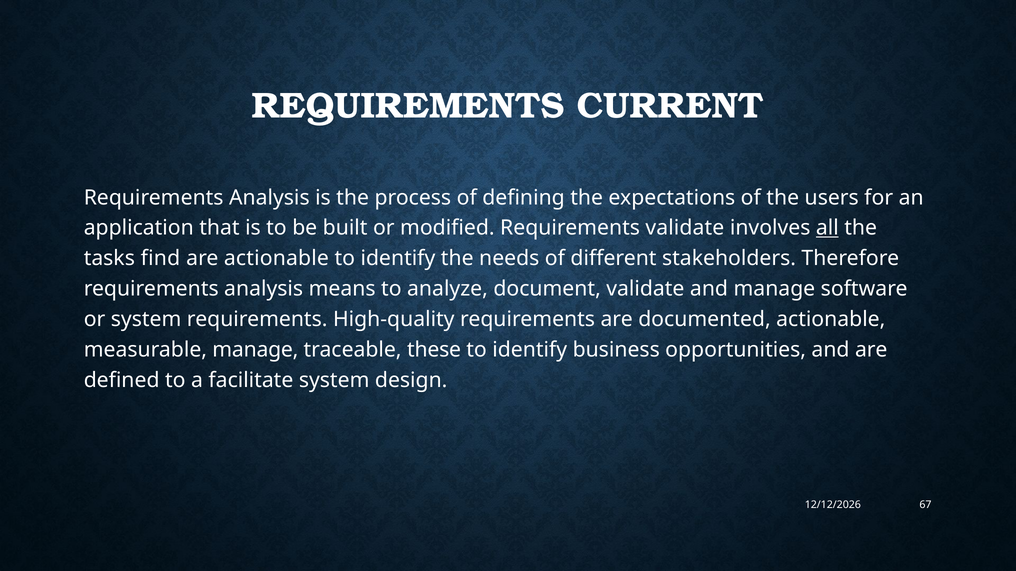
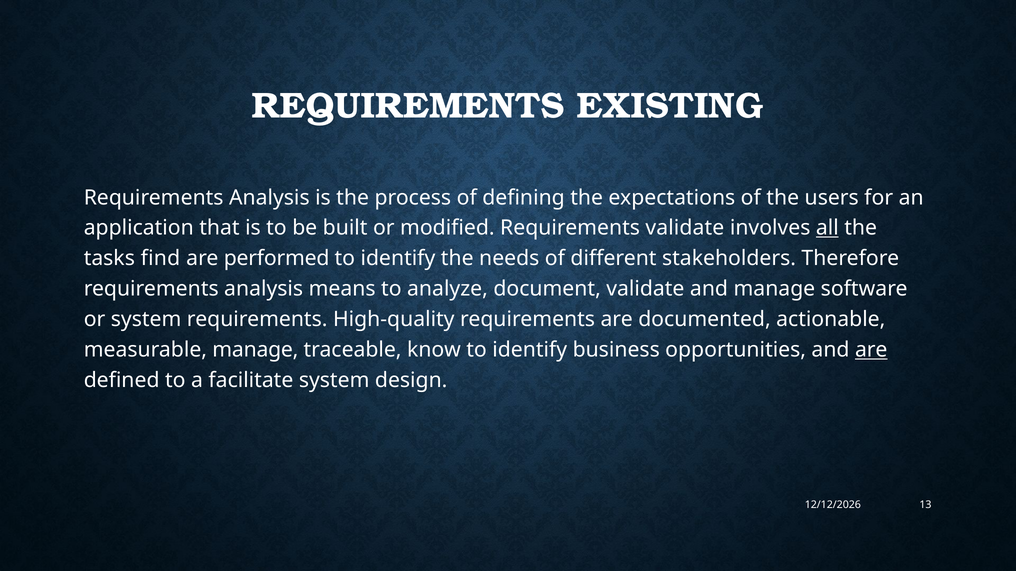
CURRENT: CURRENT -> EXISTING
are actionable: actionable -> performed
these: these -> know
are at (871, 350) underline: none -> present
67: 67 -> 13
